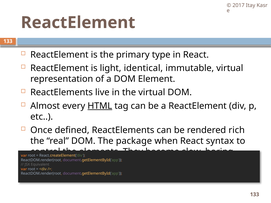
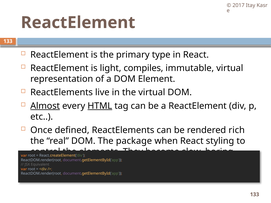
identical: identical -> compiles
Almost underline: none -> present
syntax: syntax -> styling
